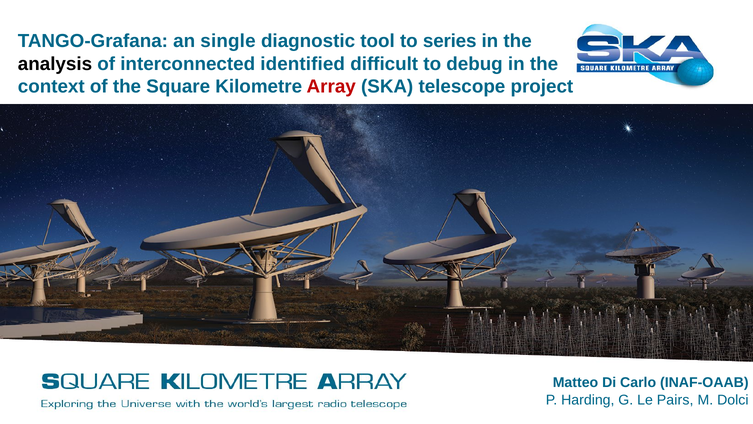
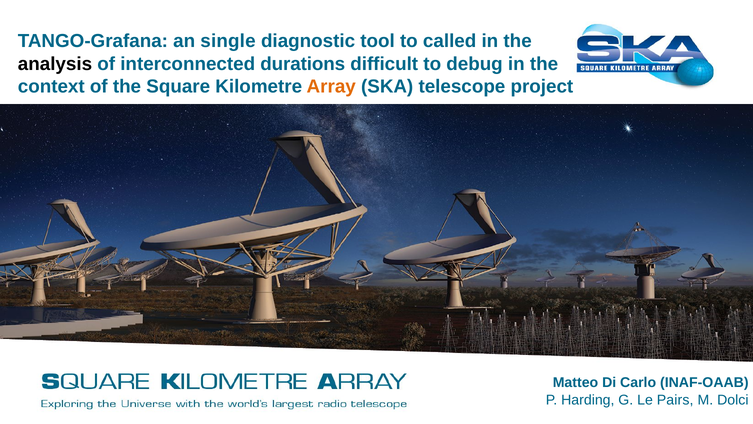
series: series -> called
identified: identified -> durations
Array colour: red -> orange
